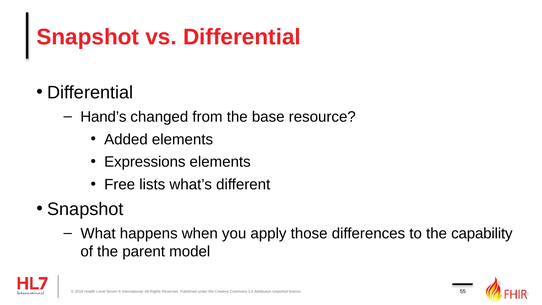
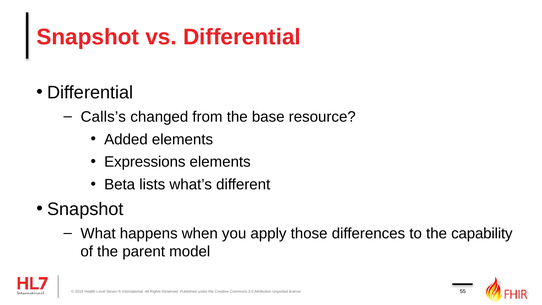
Hand’s: Hand’s -> Calls’s
Free: Free -> Beta
